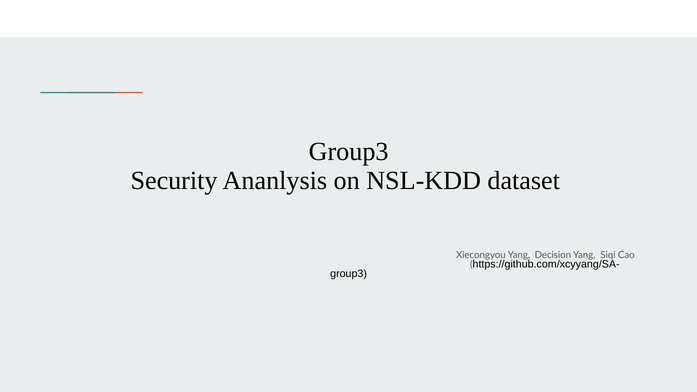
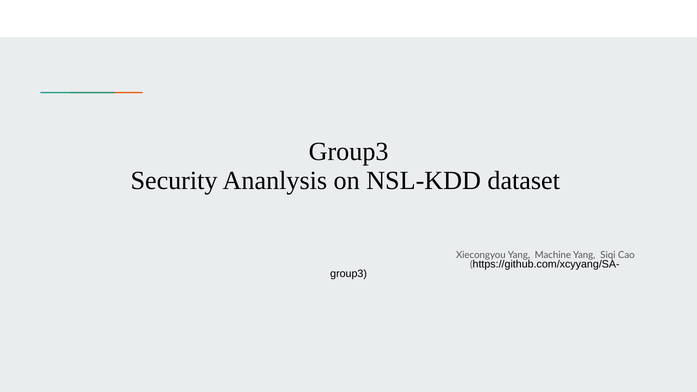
Decision: Decision -> Machine
